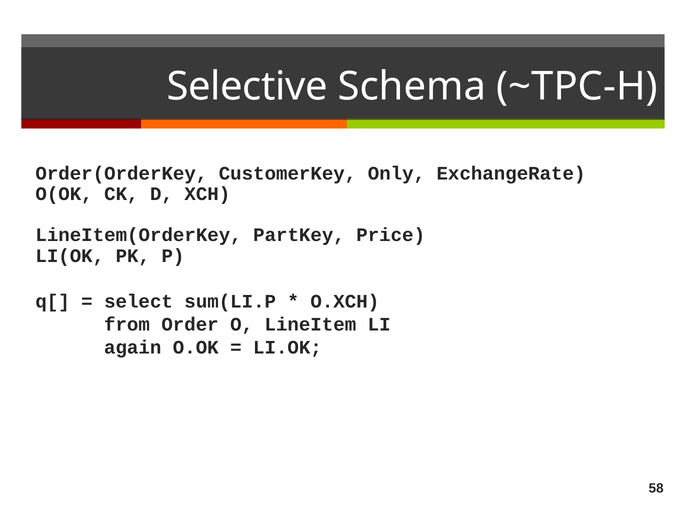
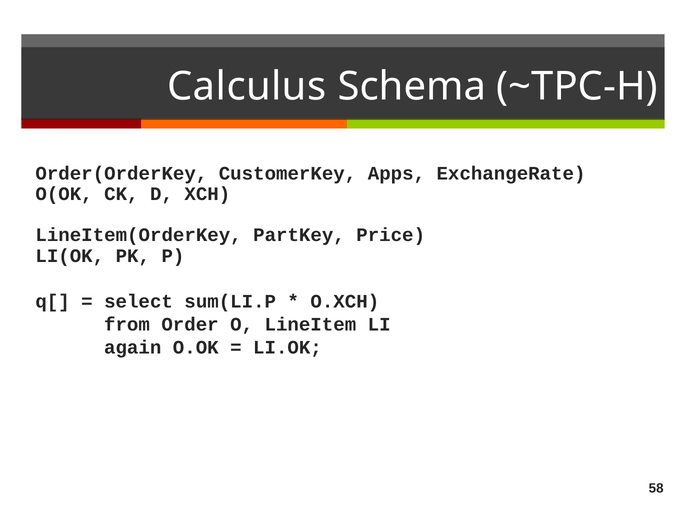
Selective: Selective -> Calculus
Only: Only -> Apps
